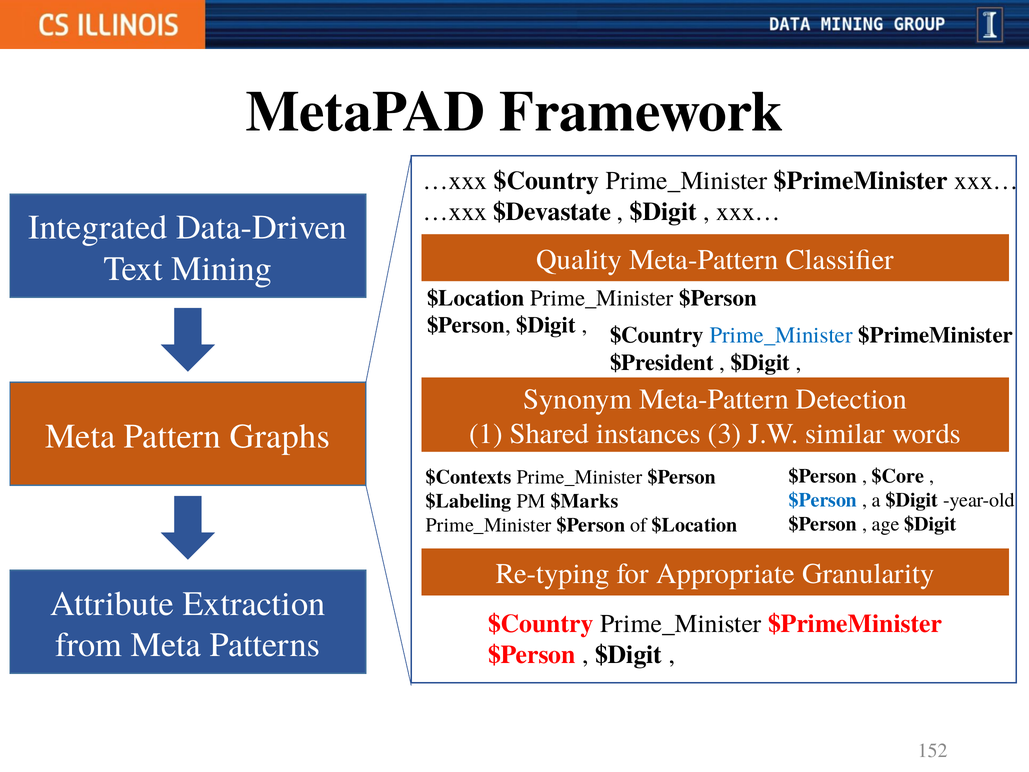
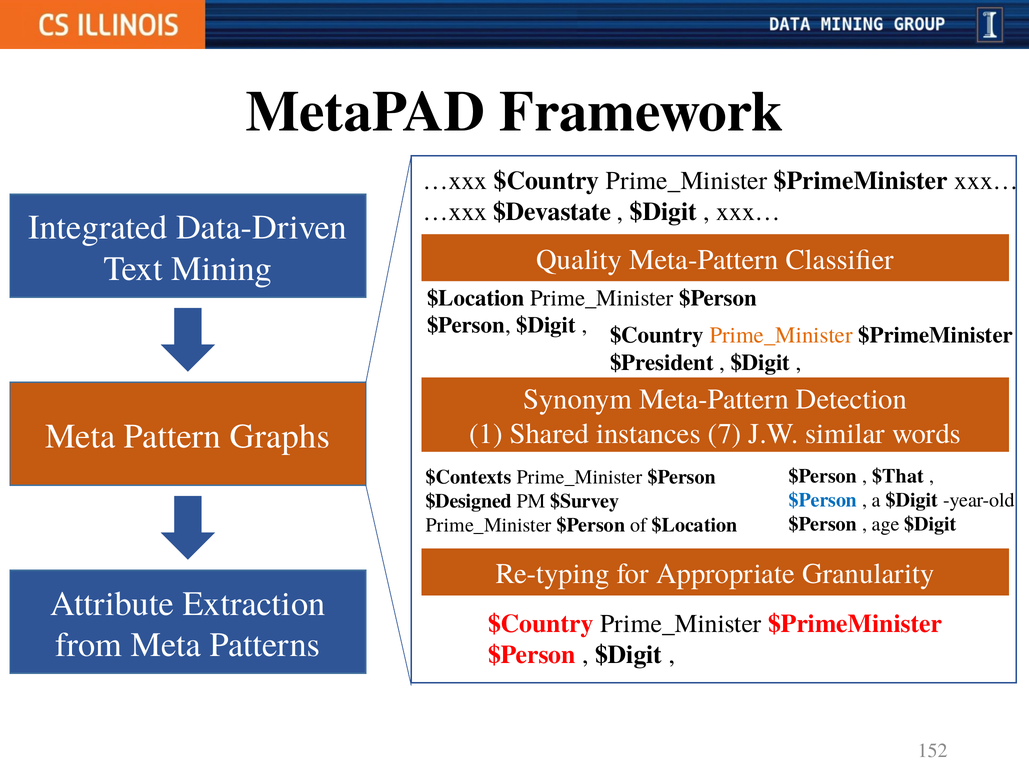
Prime_Minister at (781, 335) colour: blue -> orange
3: 3 -> 7
$Core: $Core -> $That
$Labeling: $Labeling -> $Designed
$Marks: $Marks -> $Survey
